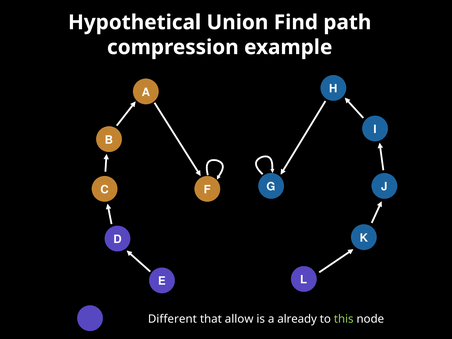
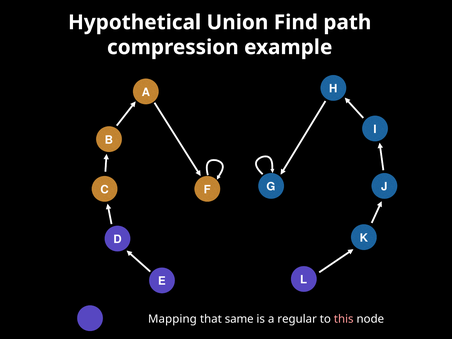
Different: Different -> Mapping
allow: allow -> same
already: already -> regular
this colour: light green -> pink
